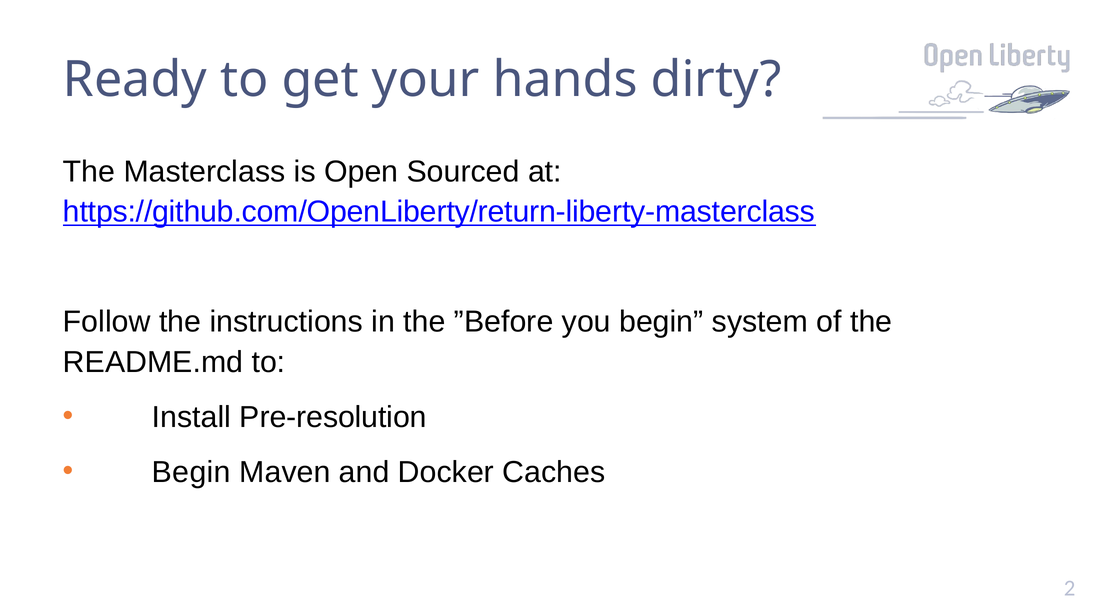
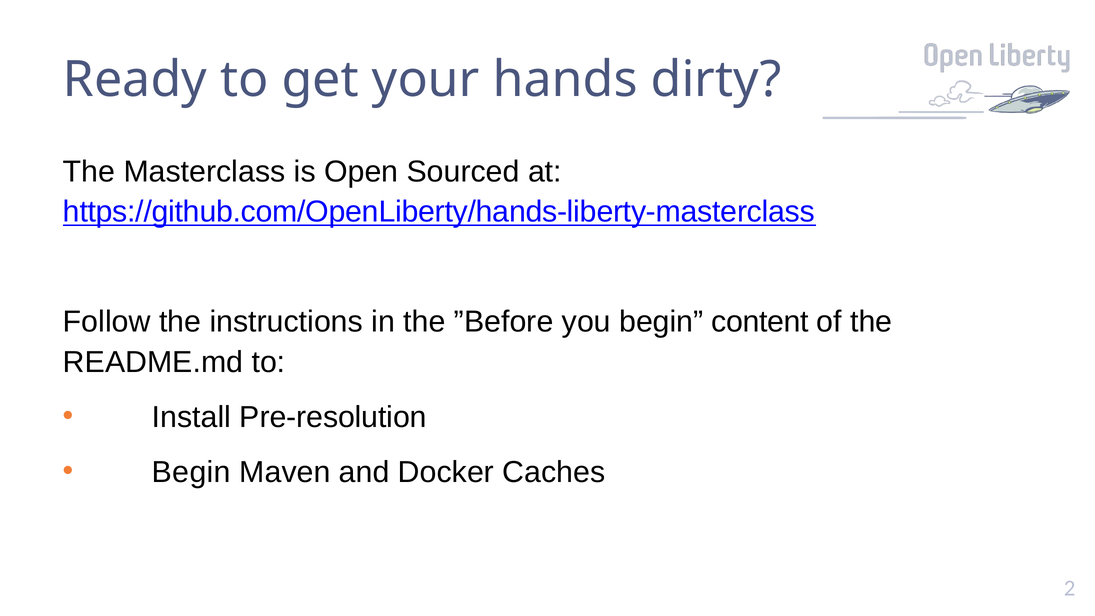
https://github.com/OpenLiberty/return-liberty-masterclass: https://github.com/OpenLiberty/return-liberty-masterclass -> https://github.com/OpenLiberty/hands-liberty-masterclass
system: system -> content
